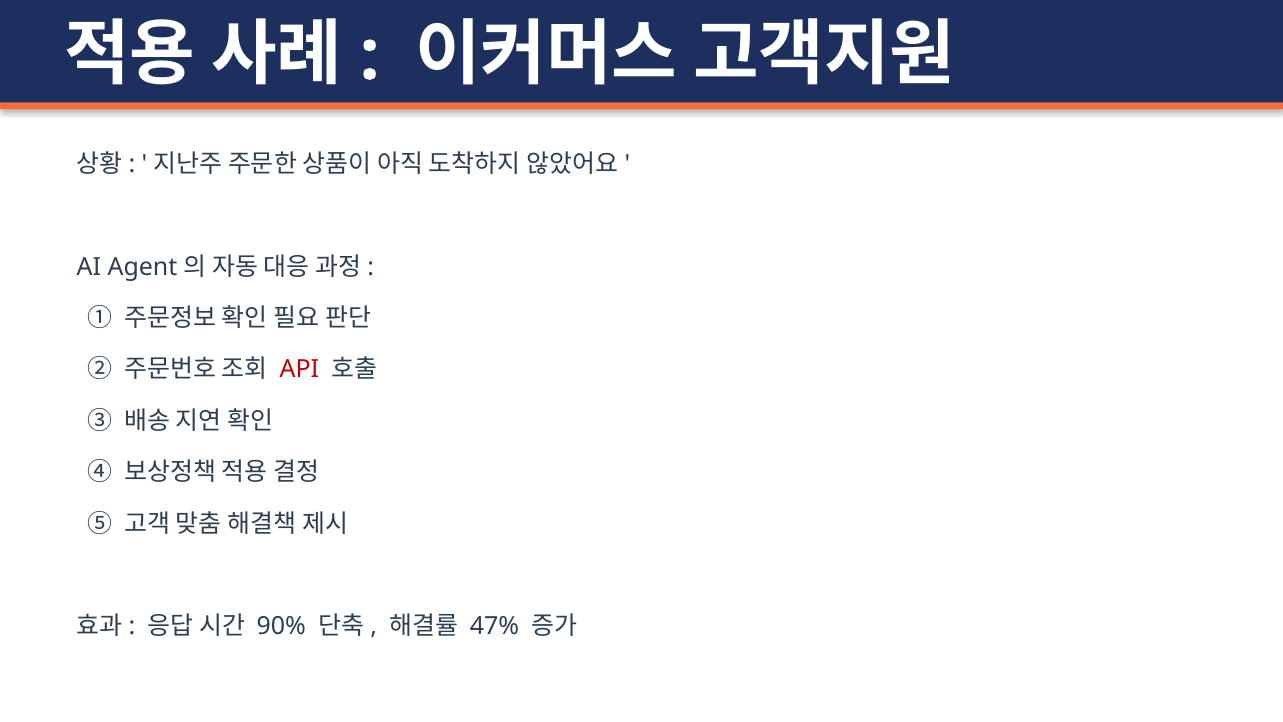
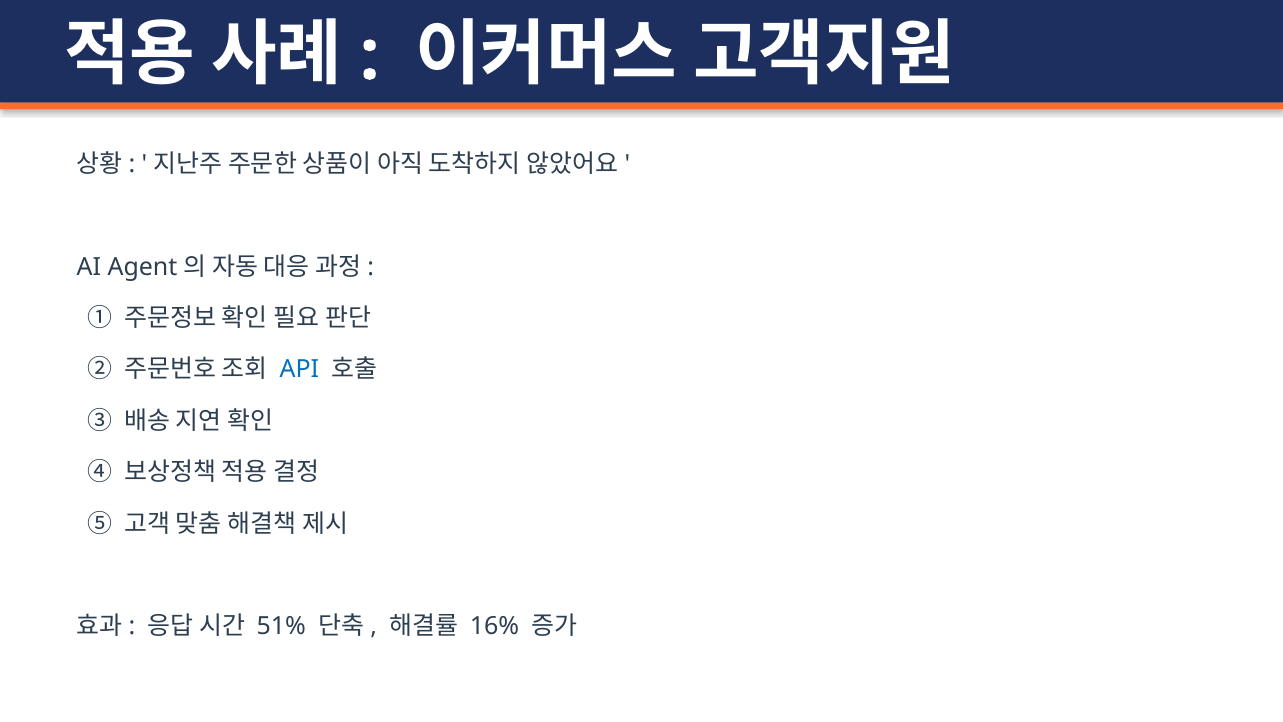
API colour: red -> blue
90%: 90% -> 51%
47%: 47% -> 16%
